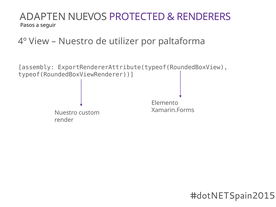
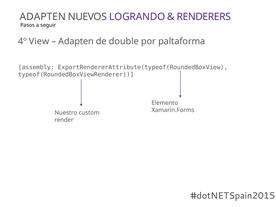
PROTECTED: PROTECTED -> LOGRANDO
Nuestro at (76, 41): Nuestro -> Adapten
utilizer: utilizer -> double
